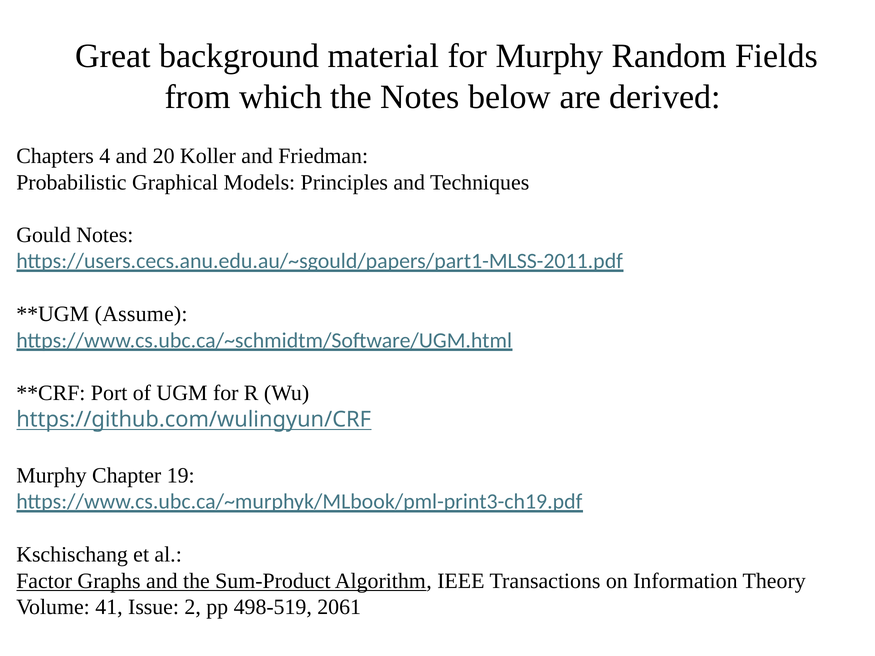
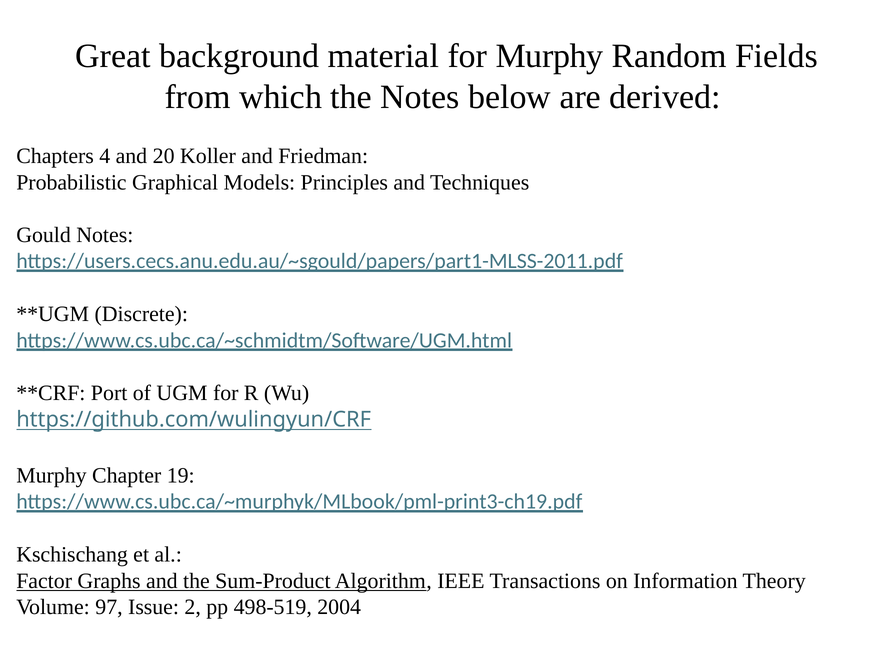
Assume: Assume -> Discrete
41: 41 -> 97
2061: 2061 -> 2004
